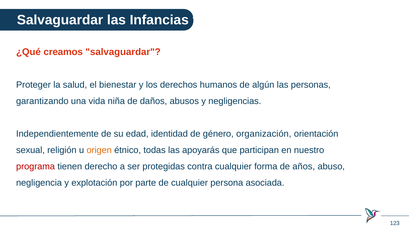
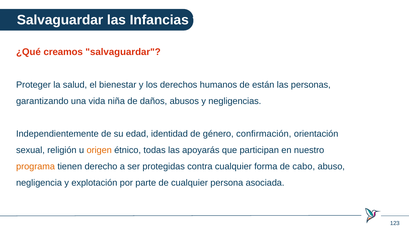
algún: algún -> están
organización: organización -> confirmación
programa colour: red -> orange
años: años -> cabo
